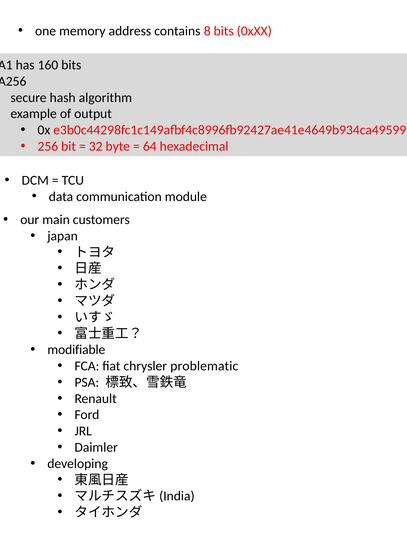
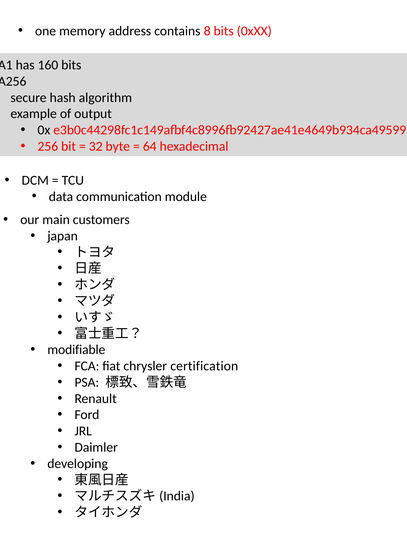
problematic: problematic -> certification
